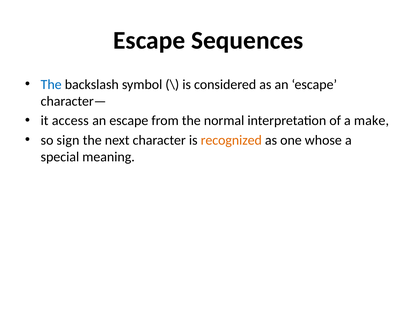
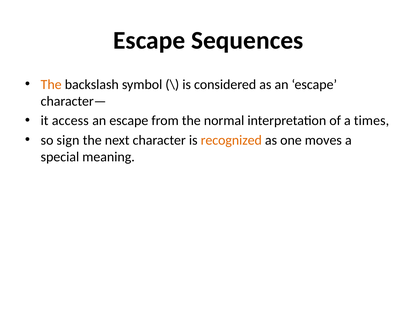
The at (51, 84) colour: blue -> orange
make: make -> times
whose: whose -> moves
